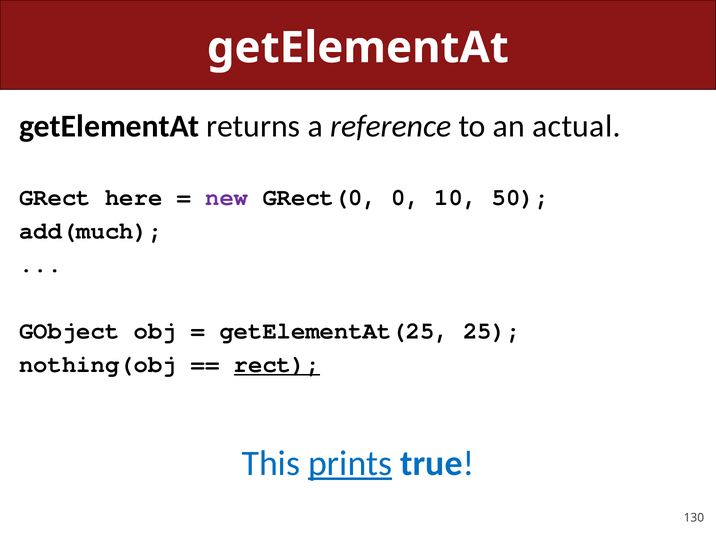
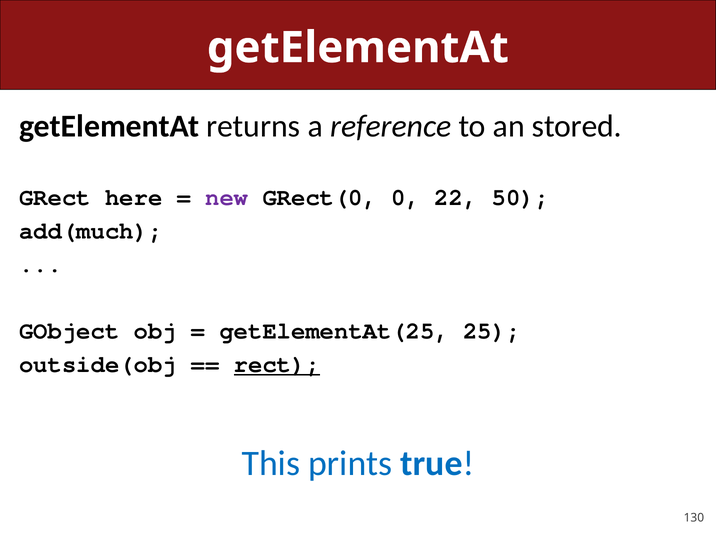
actual: actual -> stored
10: 10 -> 22
nothing(obj: nothing(obj -> outside(obj
prints underline: present -> none
